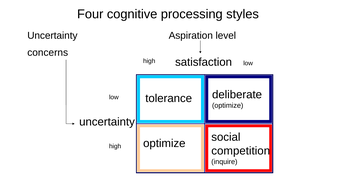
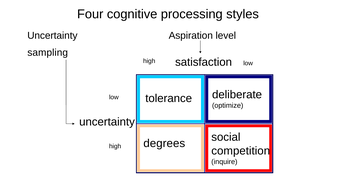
concerns: concerns -> sampling
optimize at (164, 143): optimize -> degrees
